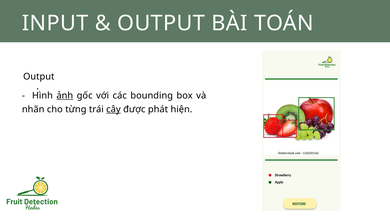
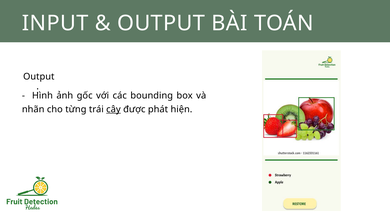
ảnh underline: present -> none
